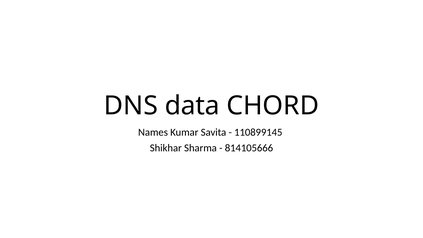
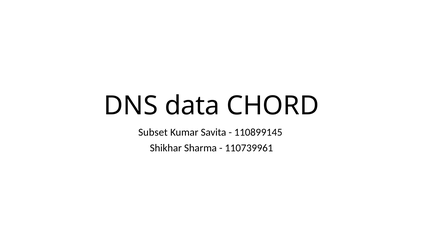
Names: Names -> Subset
814105666: 814105666 -> 110739961
